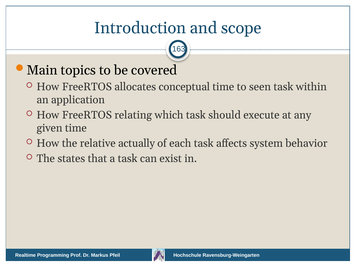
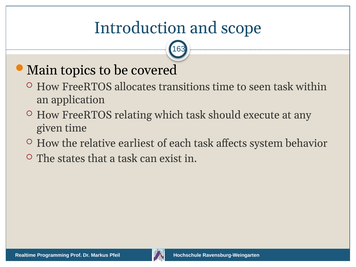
conceptual: conceptual -> transitions
actually: actually -> earliest
